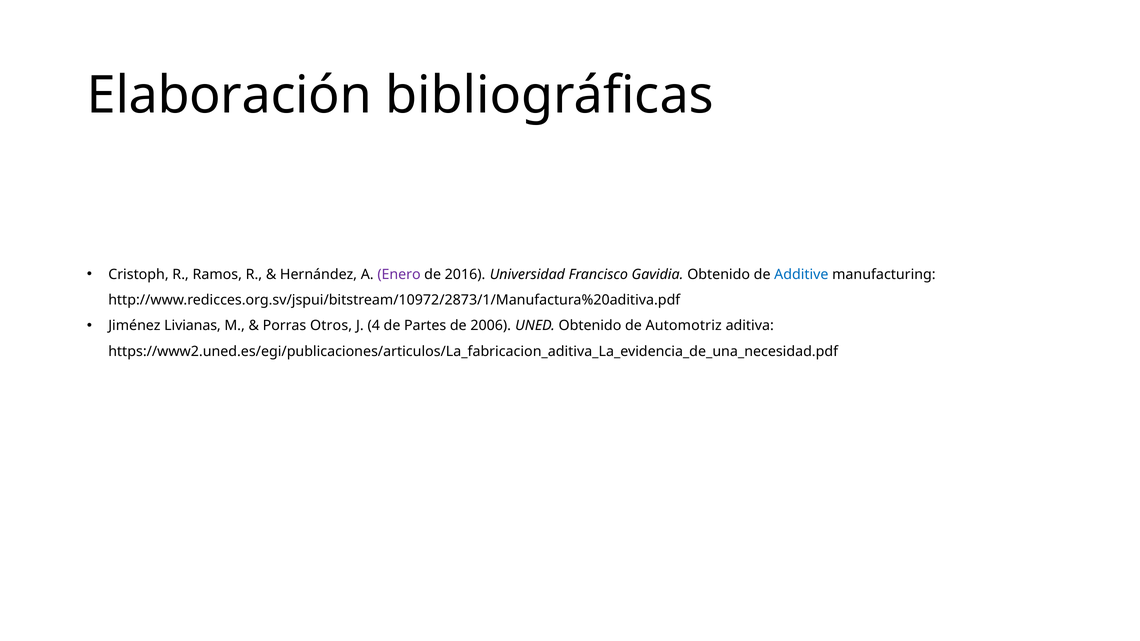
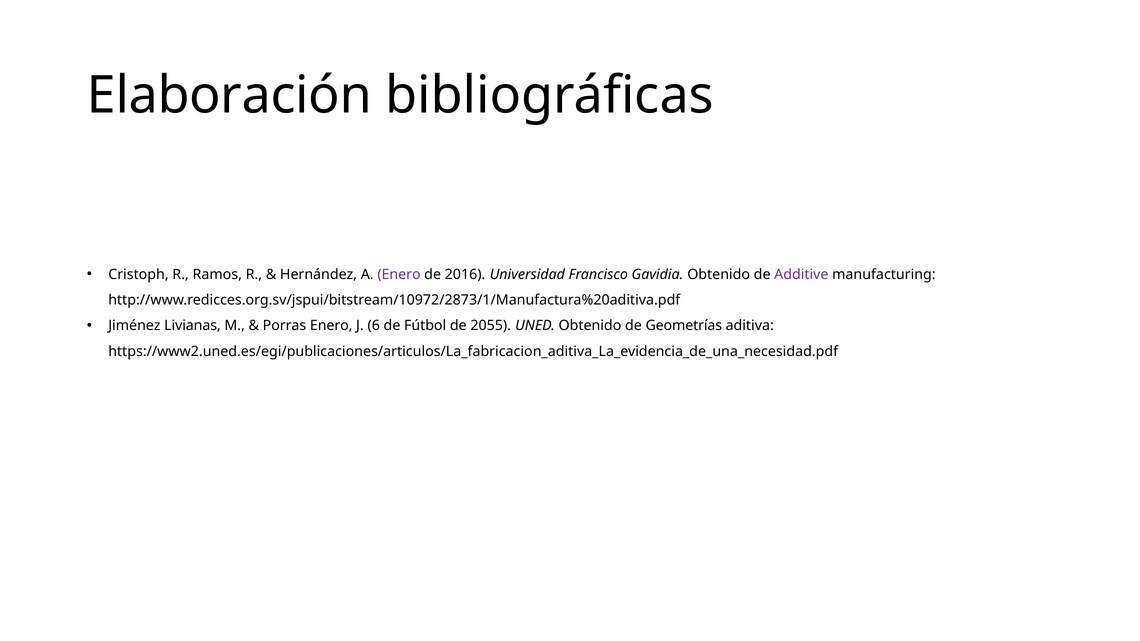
Additive colour: blue -> purple
Porras Otros: Otros -> Enero
4: 4 -> 6
Partes: Partes -> Fútbol
2006: 2006 -> 2055
Automotriz: Automotriz -> Geometrías
